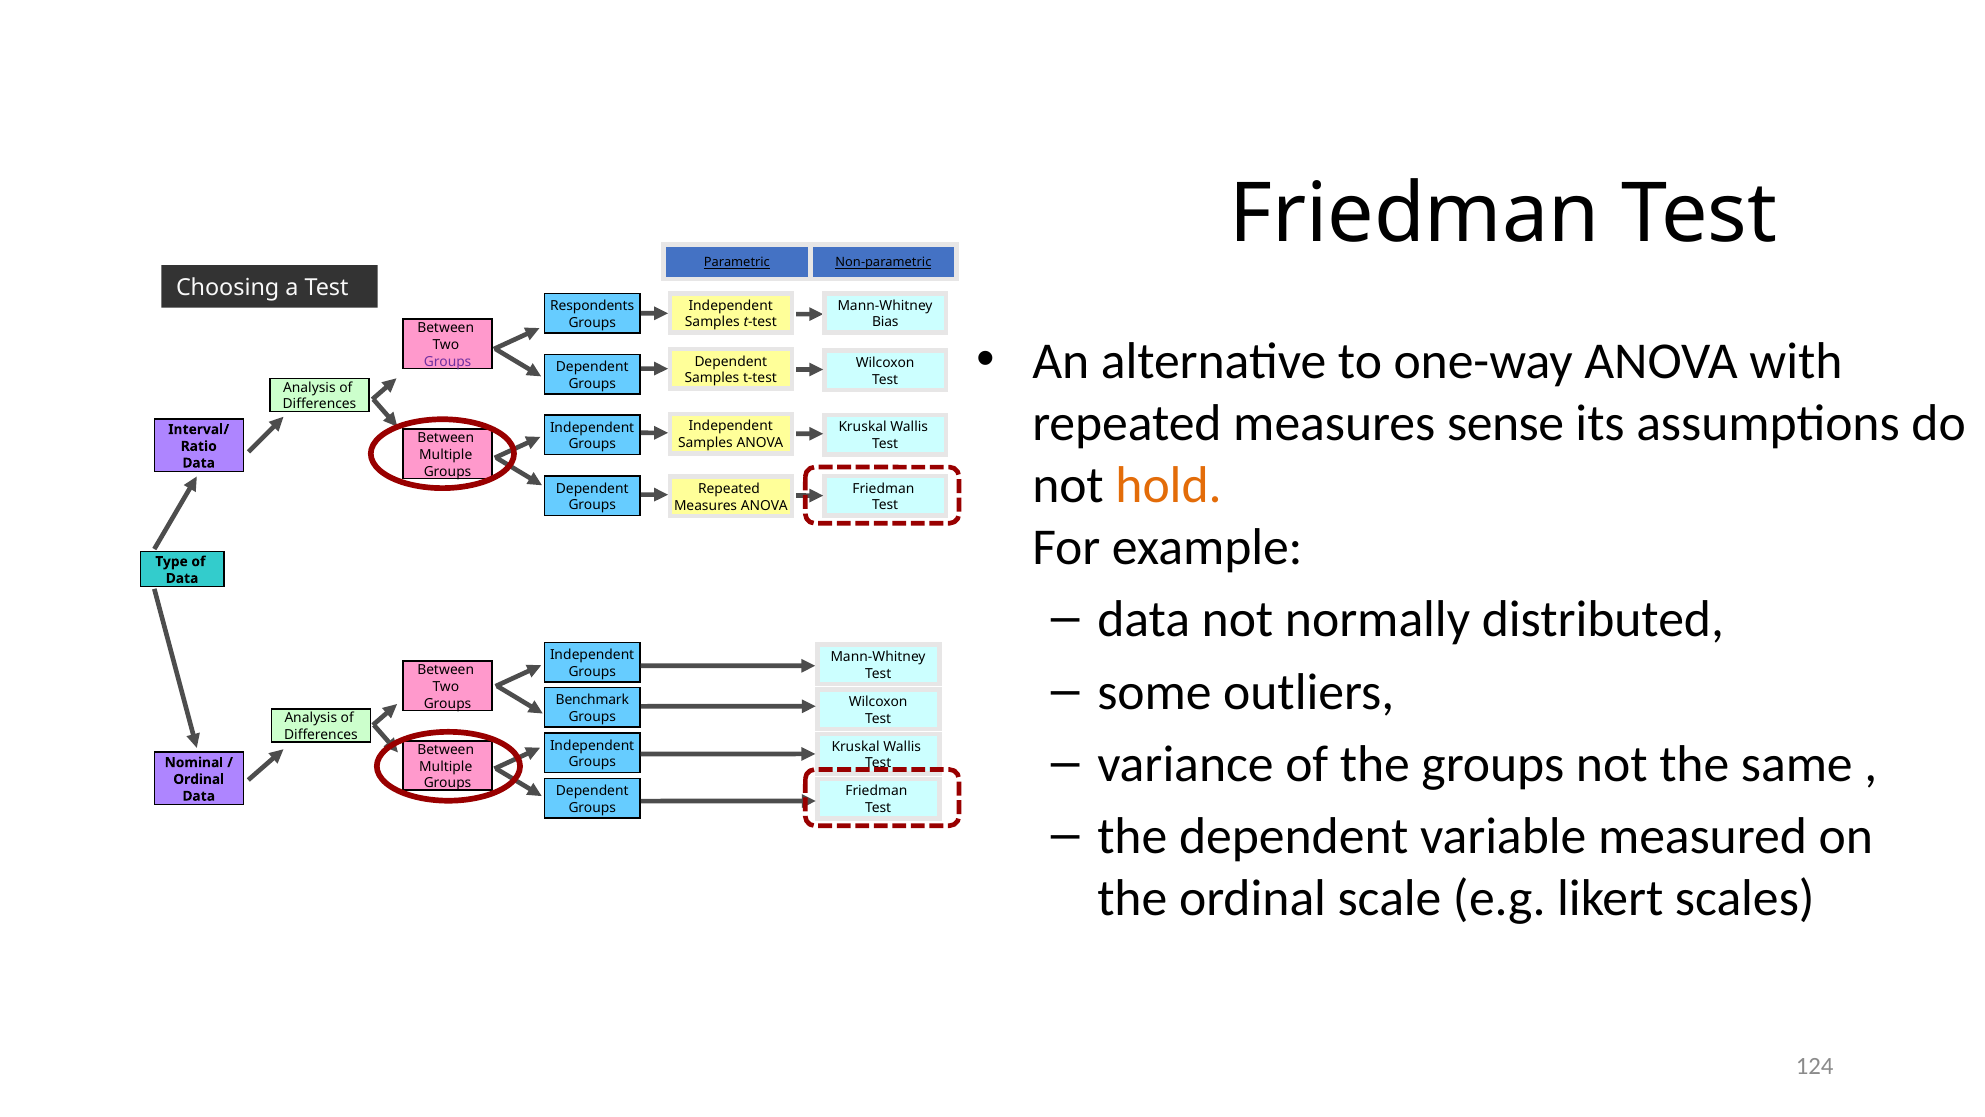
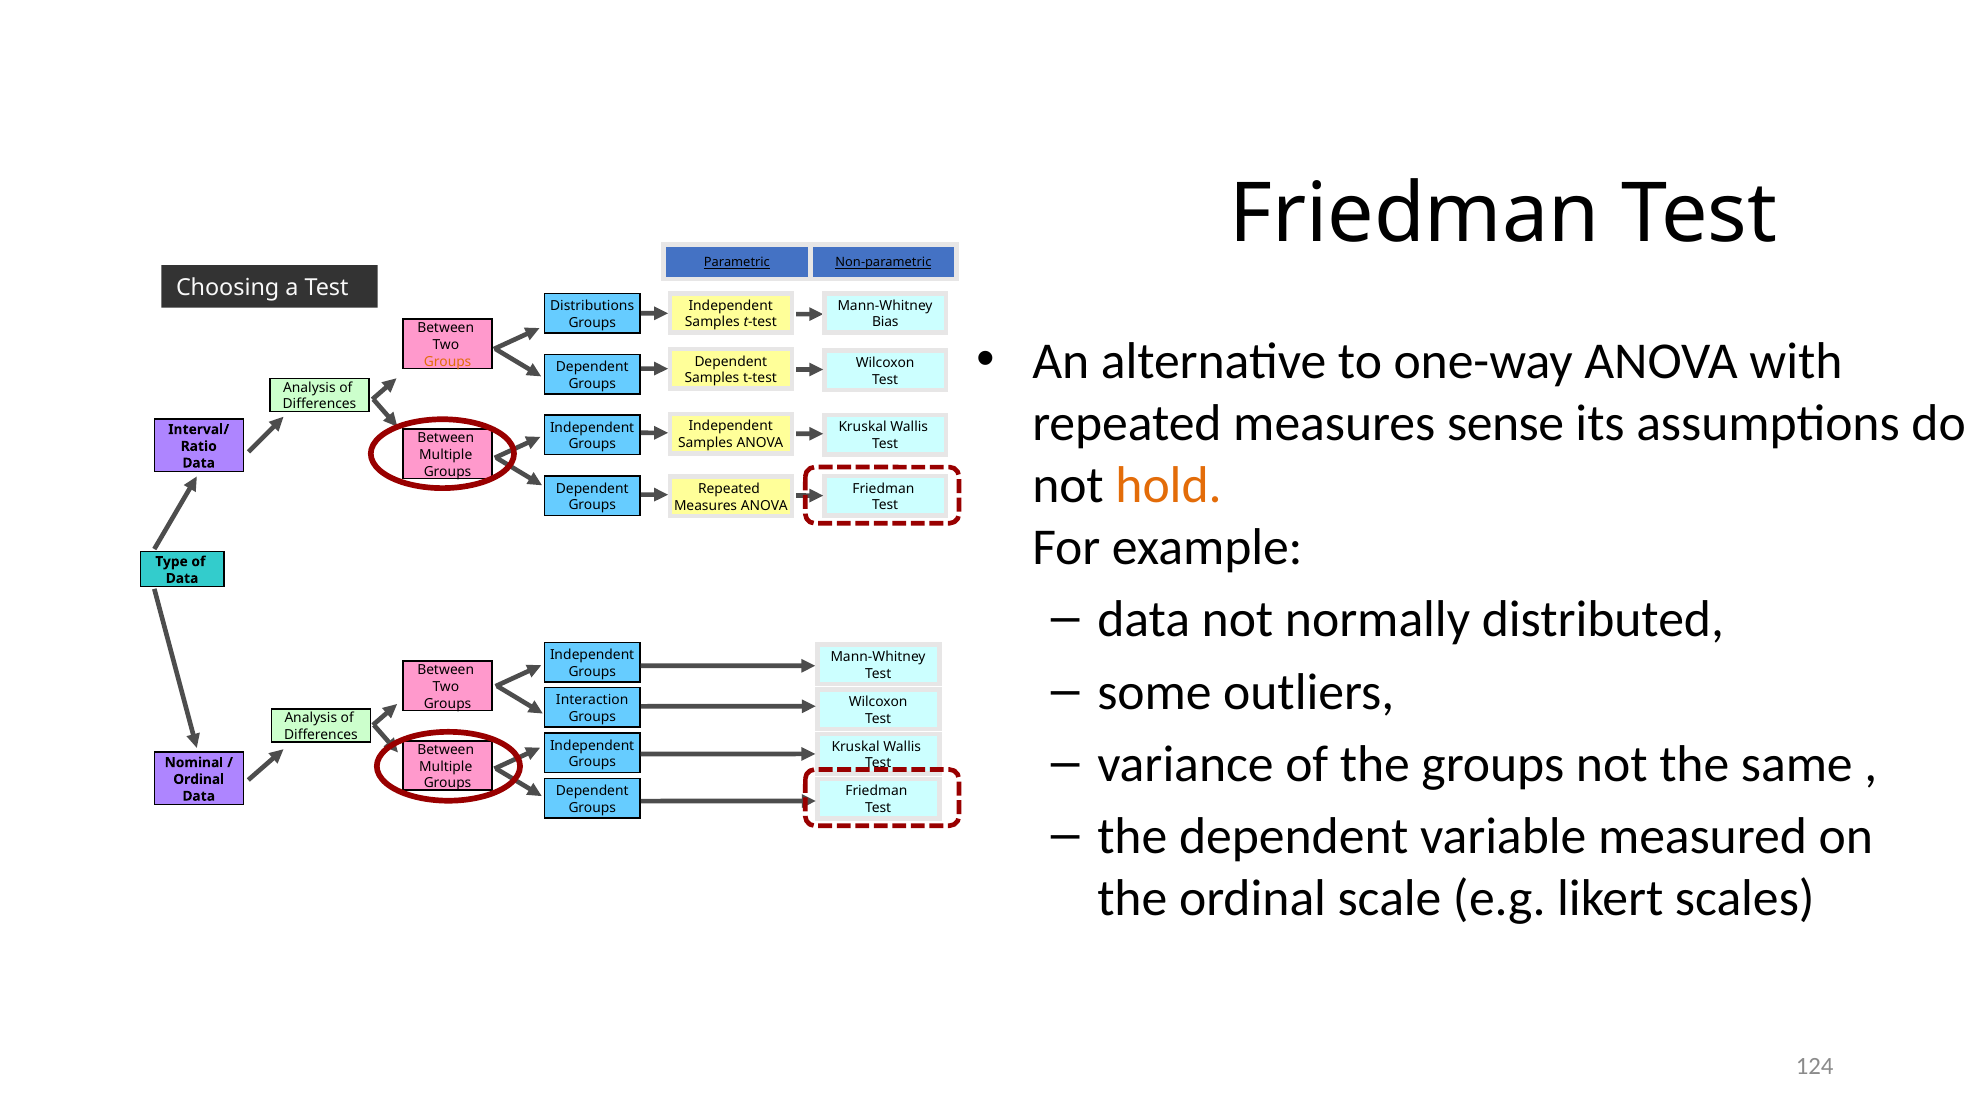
Respondents: Respondents -> Distributions
Groups at (448, 361) colour: purple -> orange
Benchmark: Benchmark -> Interaction
